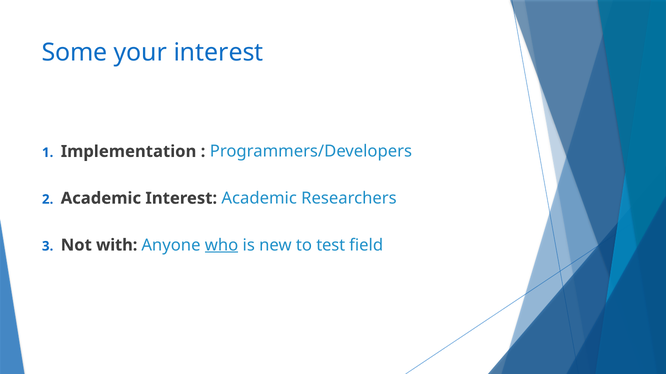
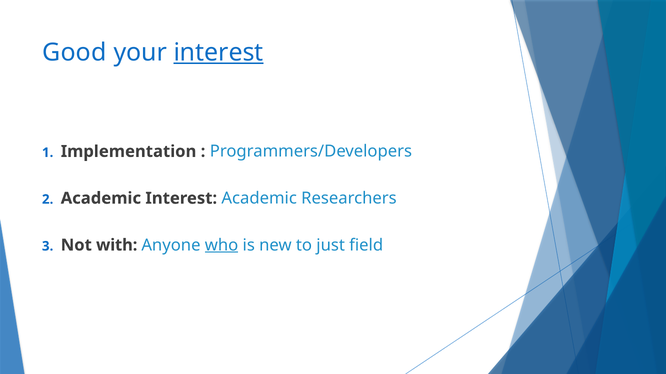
Some: Some -> Good
interest at (219, 53) underline: none -> present
test: test -> just
